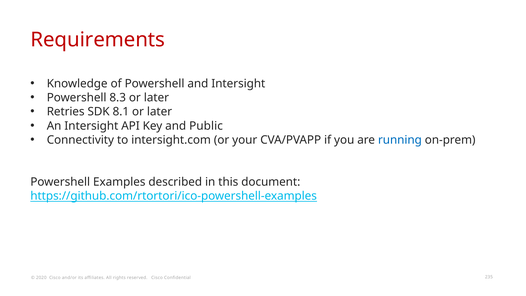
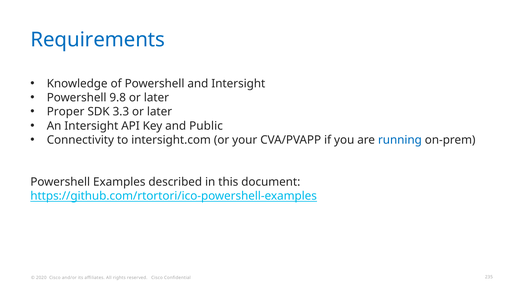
Requirements colour: red -> blue
8.3: 8.3 -> 9.8
Retries: Retries -> Proper
8.1: 8.1 -> 3.3
